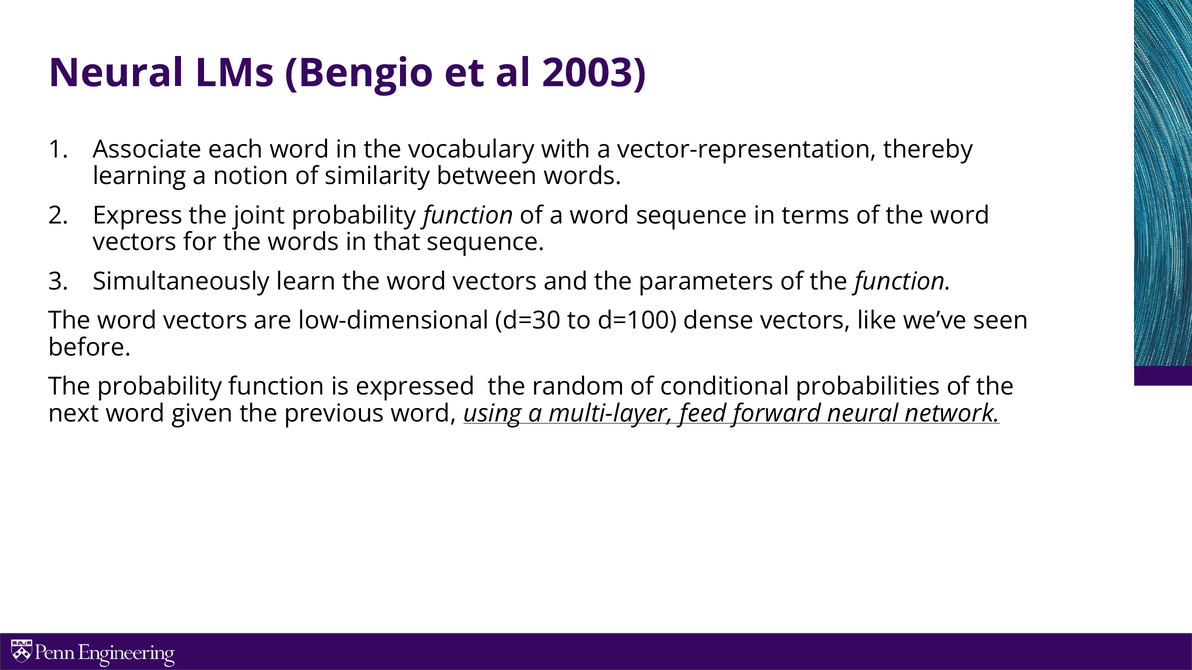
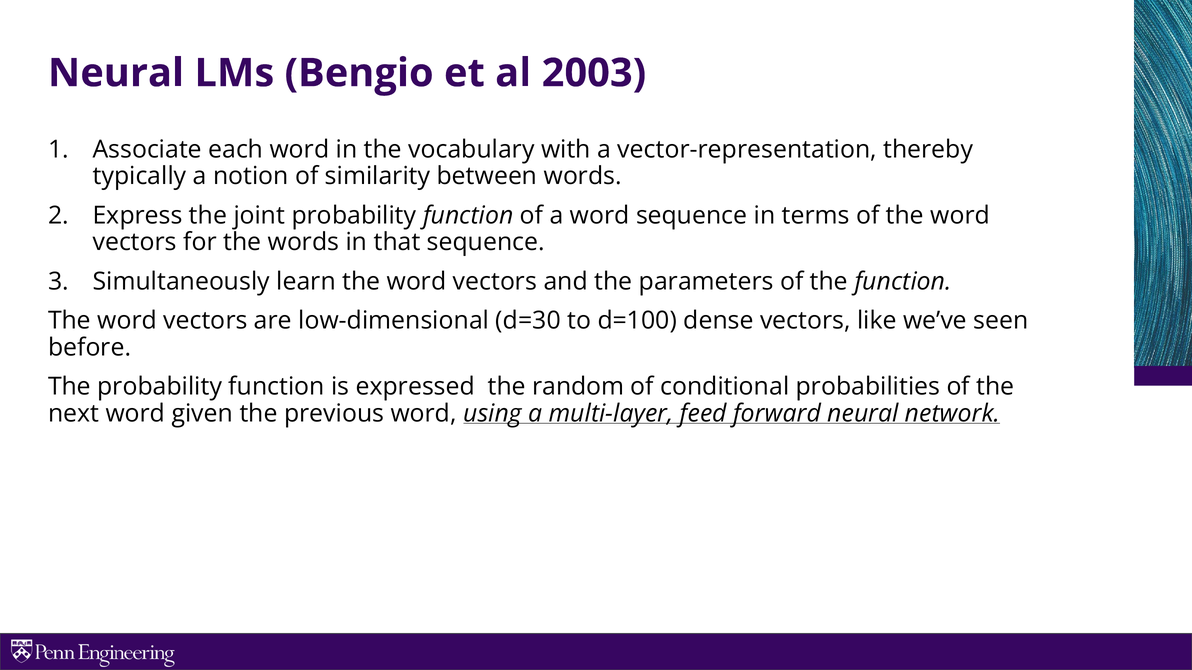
learning: learning -> typically
